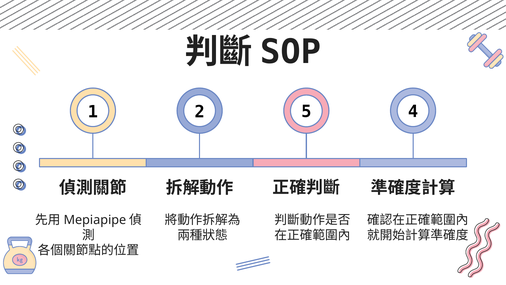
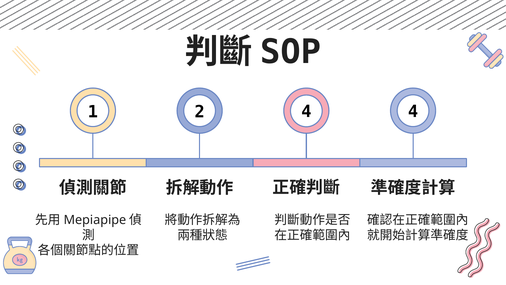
2 5: 5 -> 4
